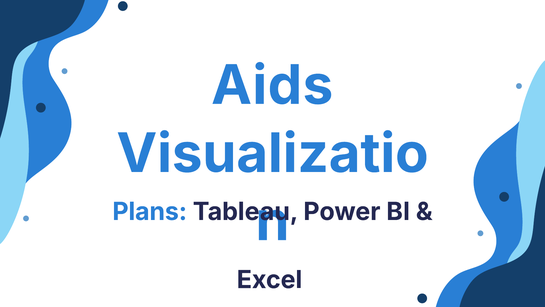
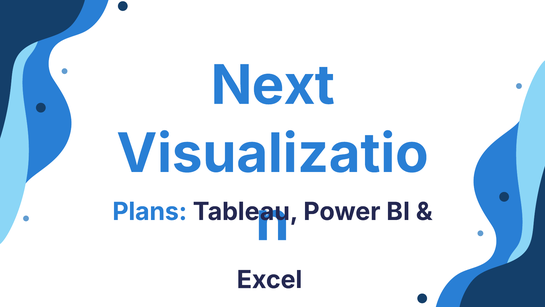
Aids: Aids -> Next
